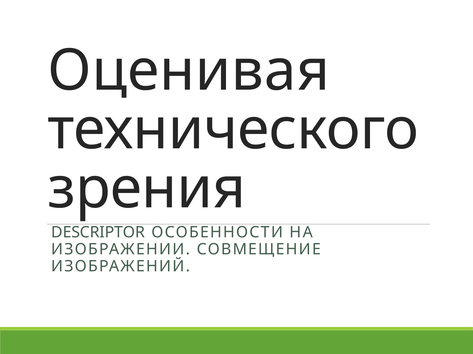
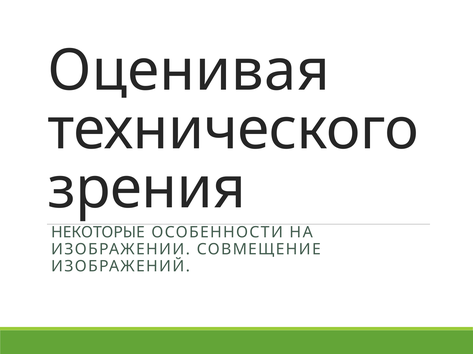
DESCRIPTOR: DESCRIPTOR -> НЕКОТОРЫЕ
